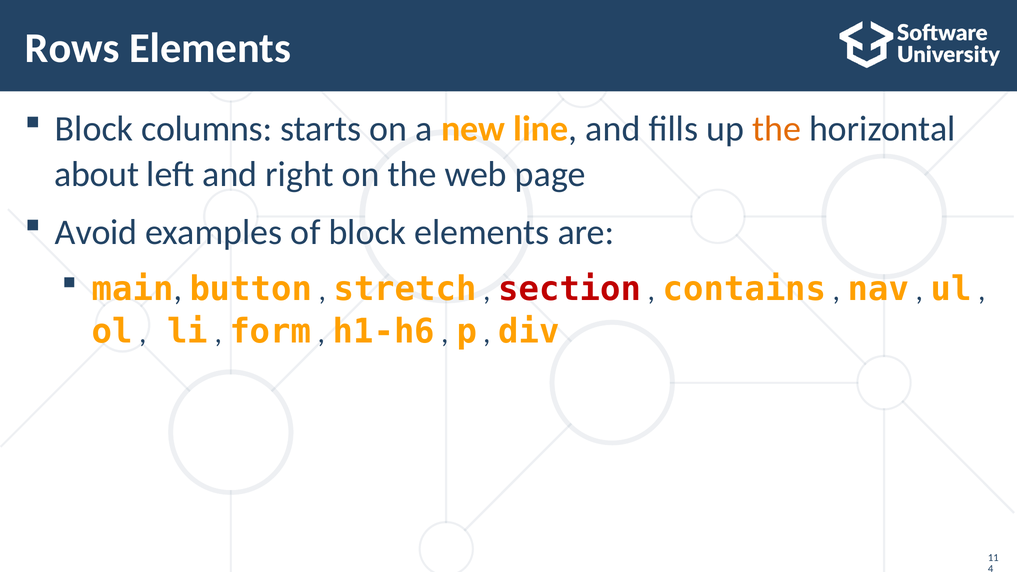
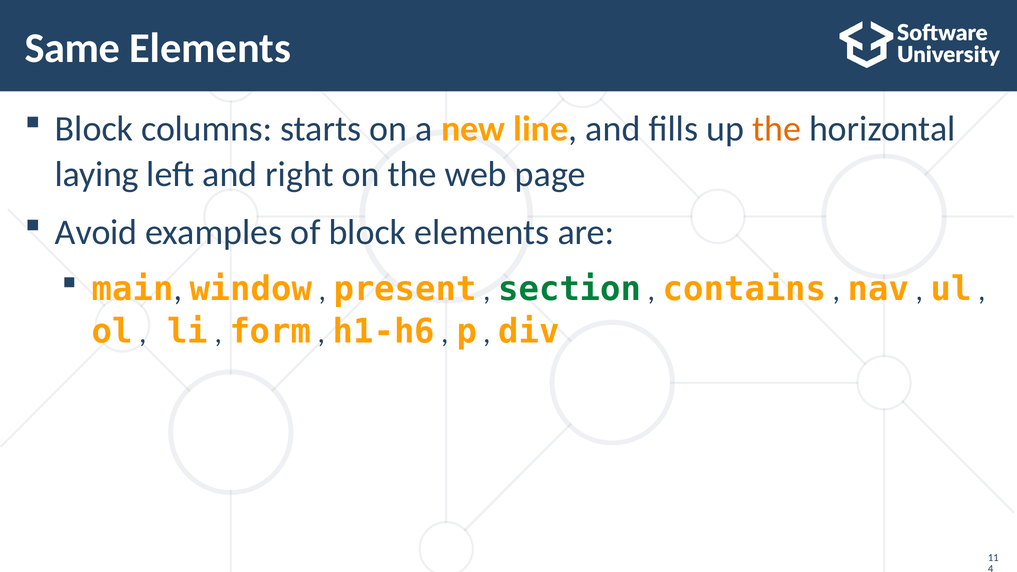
Rows: Rows -> Same
about: about -> laying
button: button -> window
stretch: stretch -> present
section colour: red -> green
